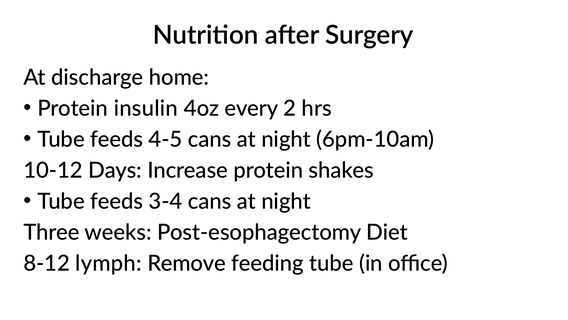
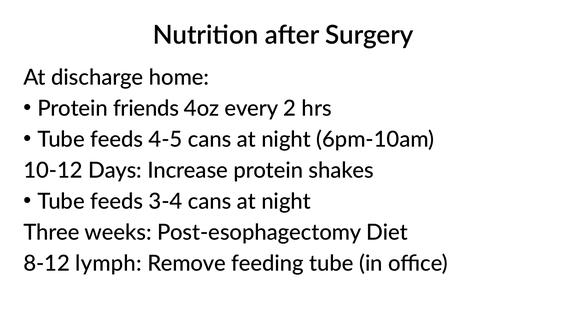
insulin: insulin -> friends
